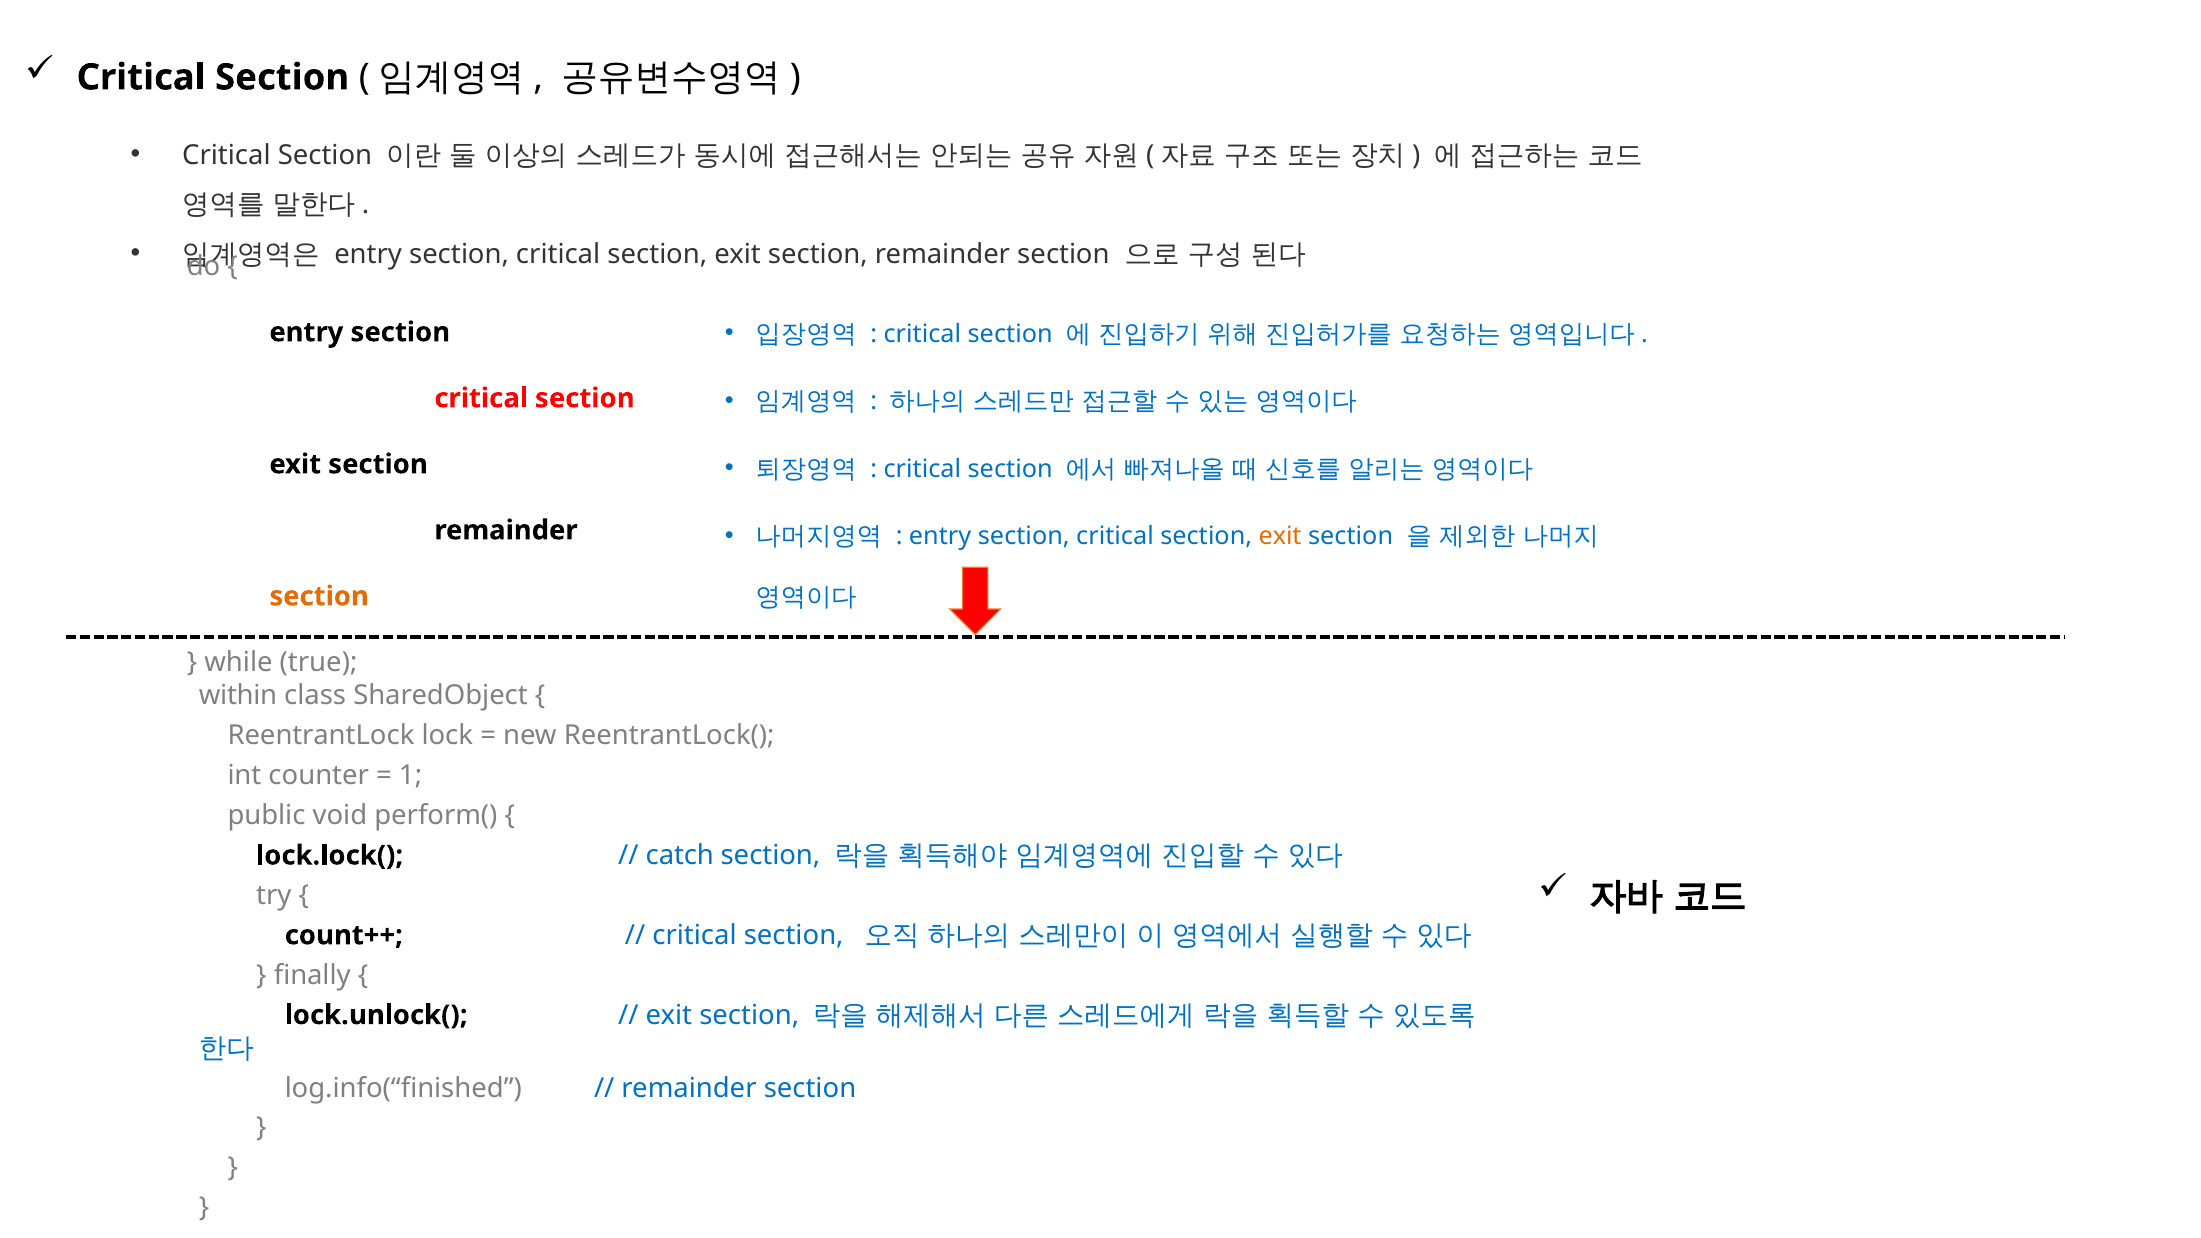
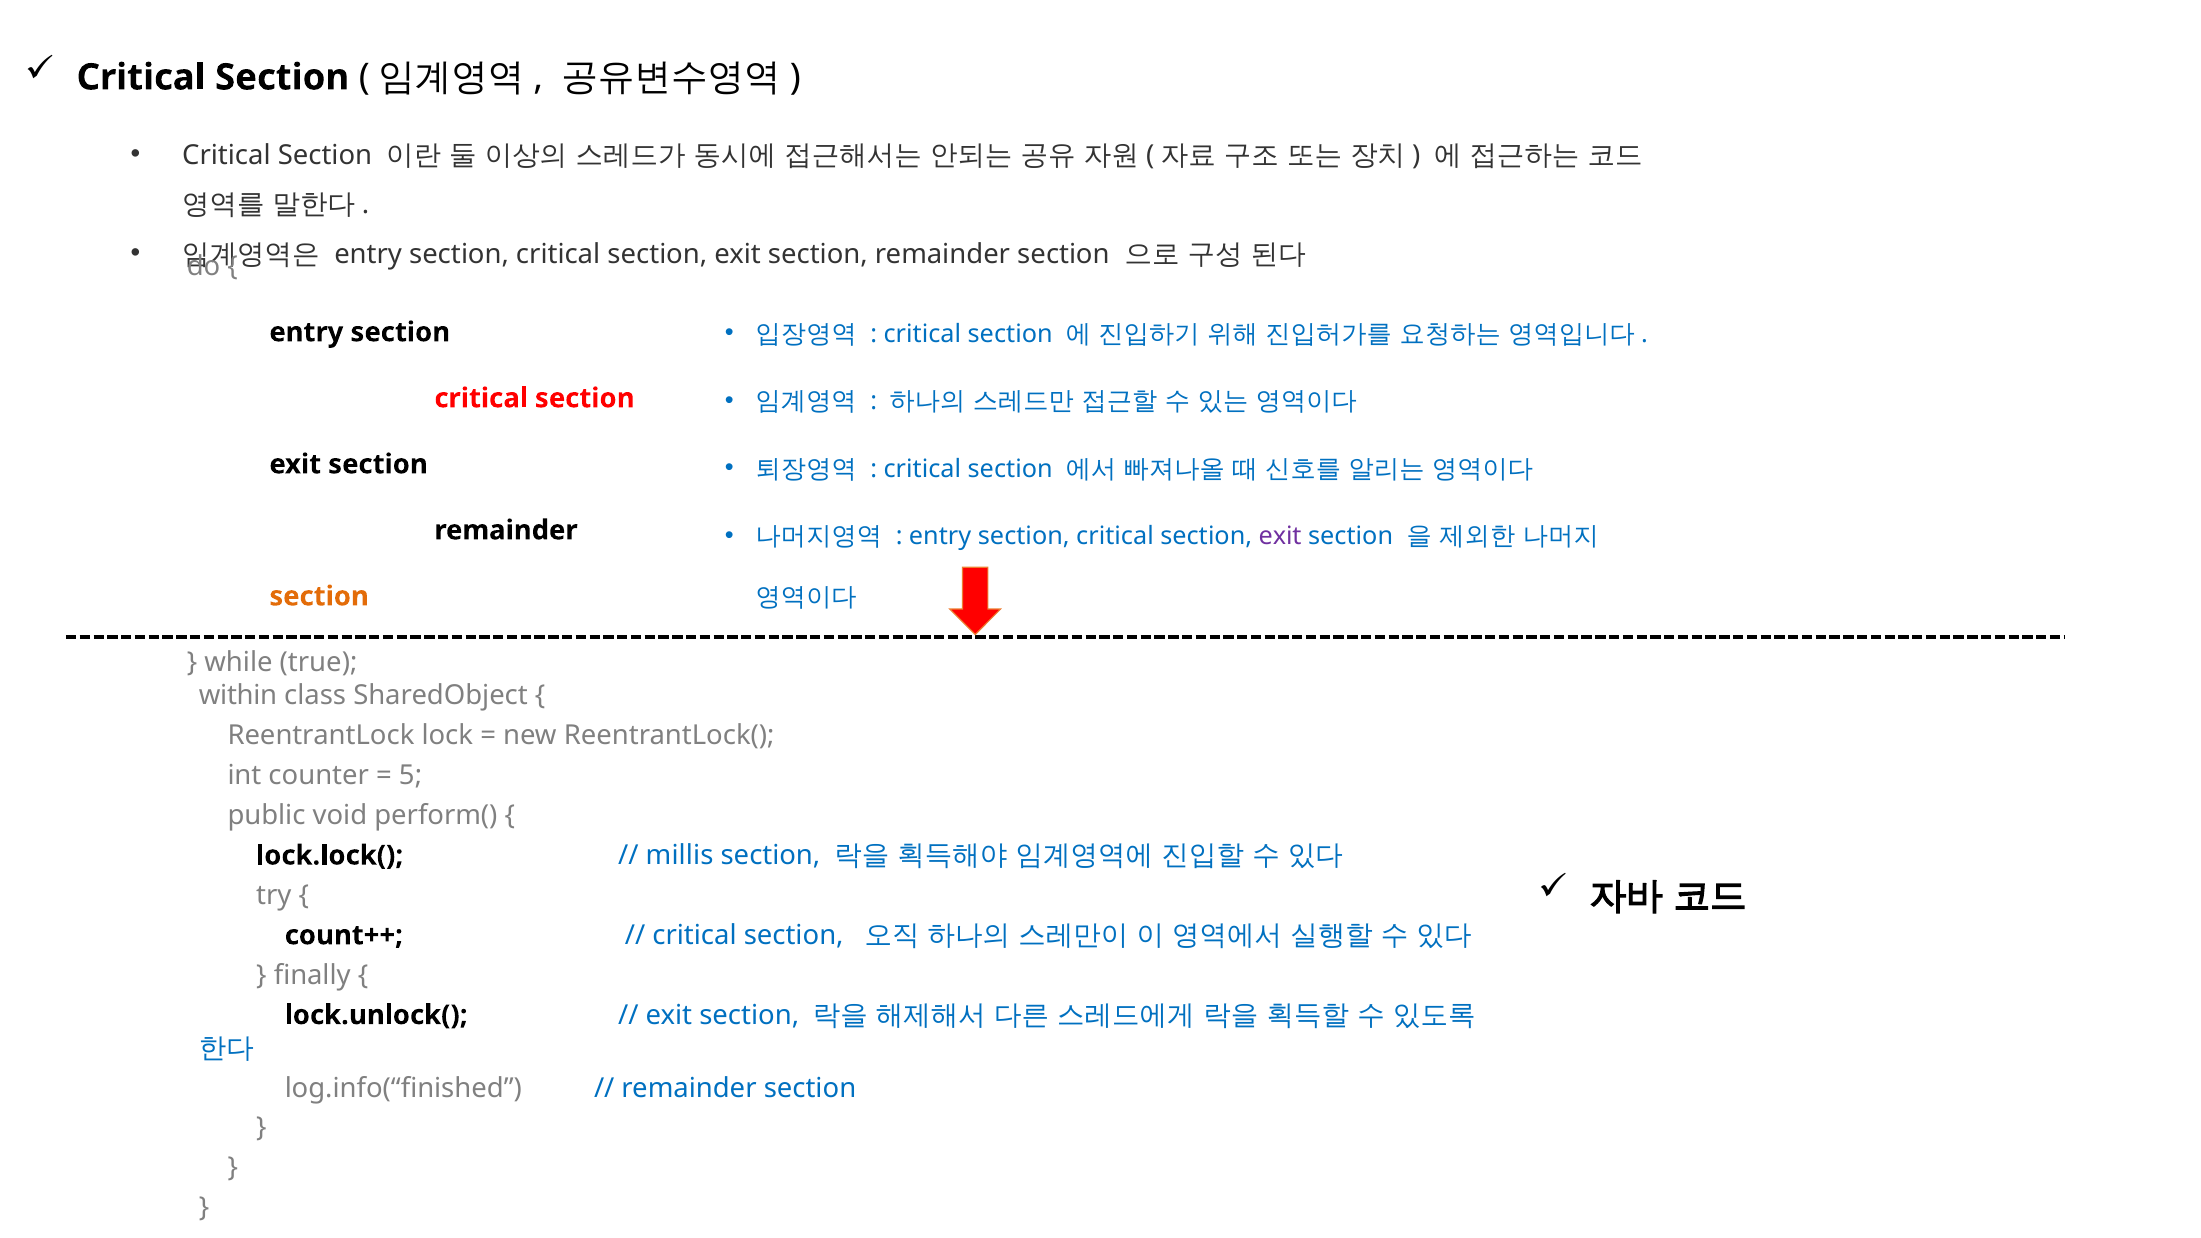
exit at (1280, 536) colour: orange -> purple
1: 1 -> 5
catch: catch -> millis
